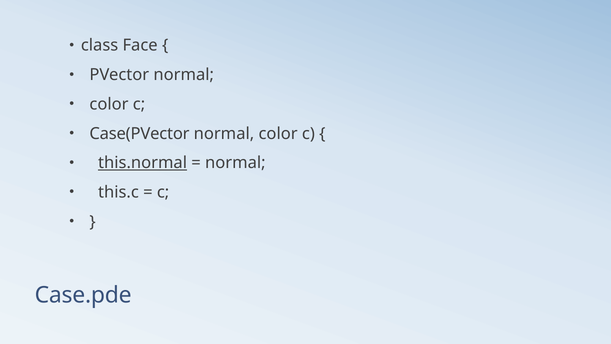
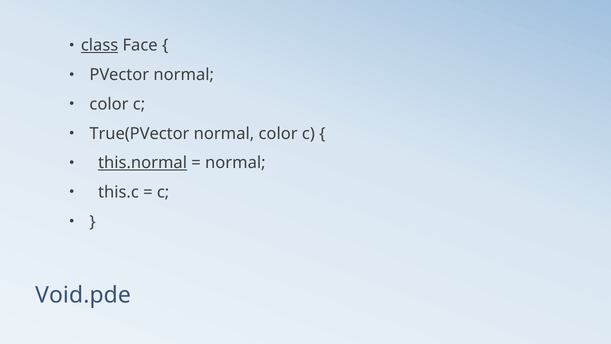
class underline: none -> present
Case(PVector: Case(PVector -> True(PVector
Case.pde: Case.pde -> Void.pde
